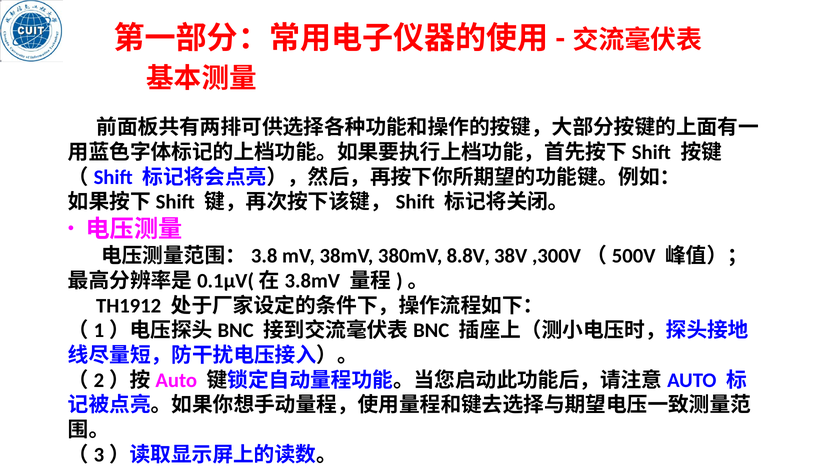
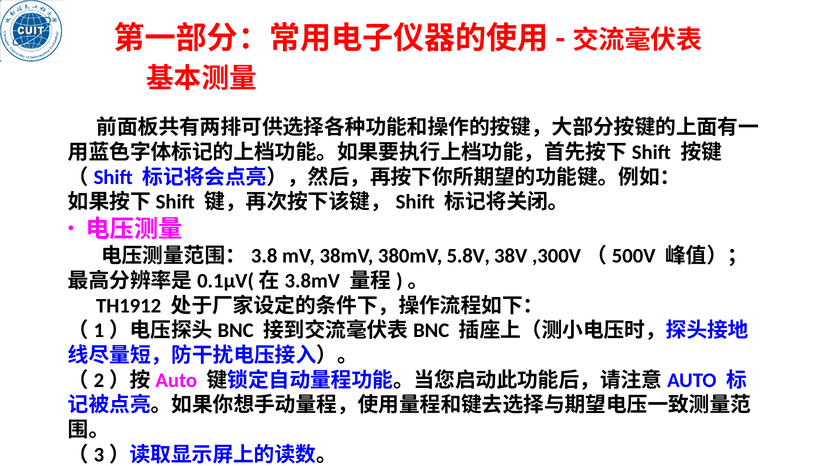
8.8V: 8.8V -> 5.8V
